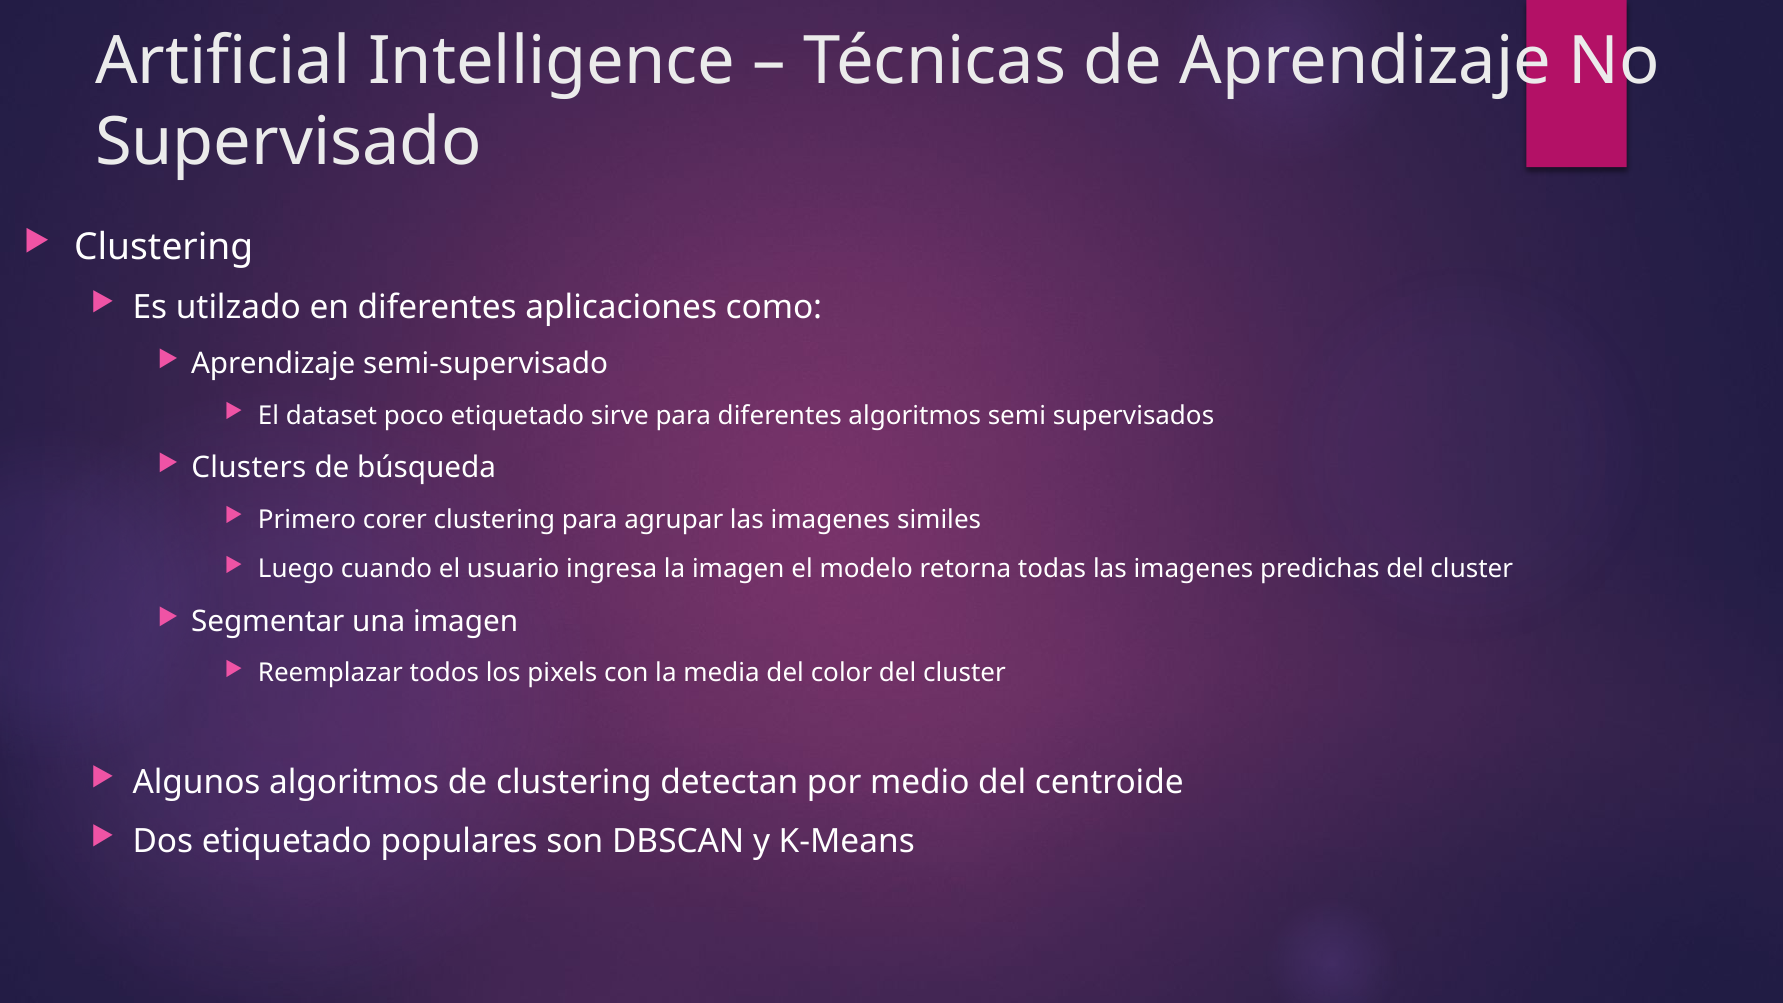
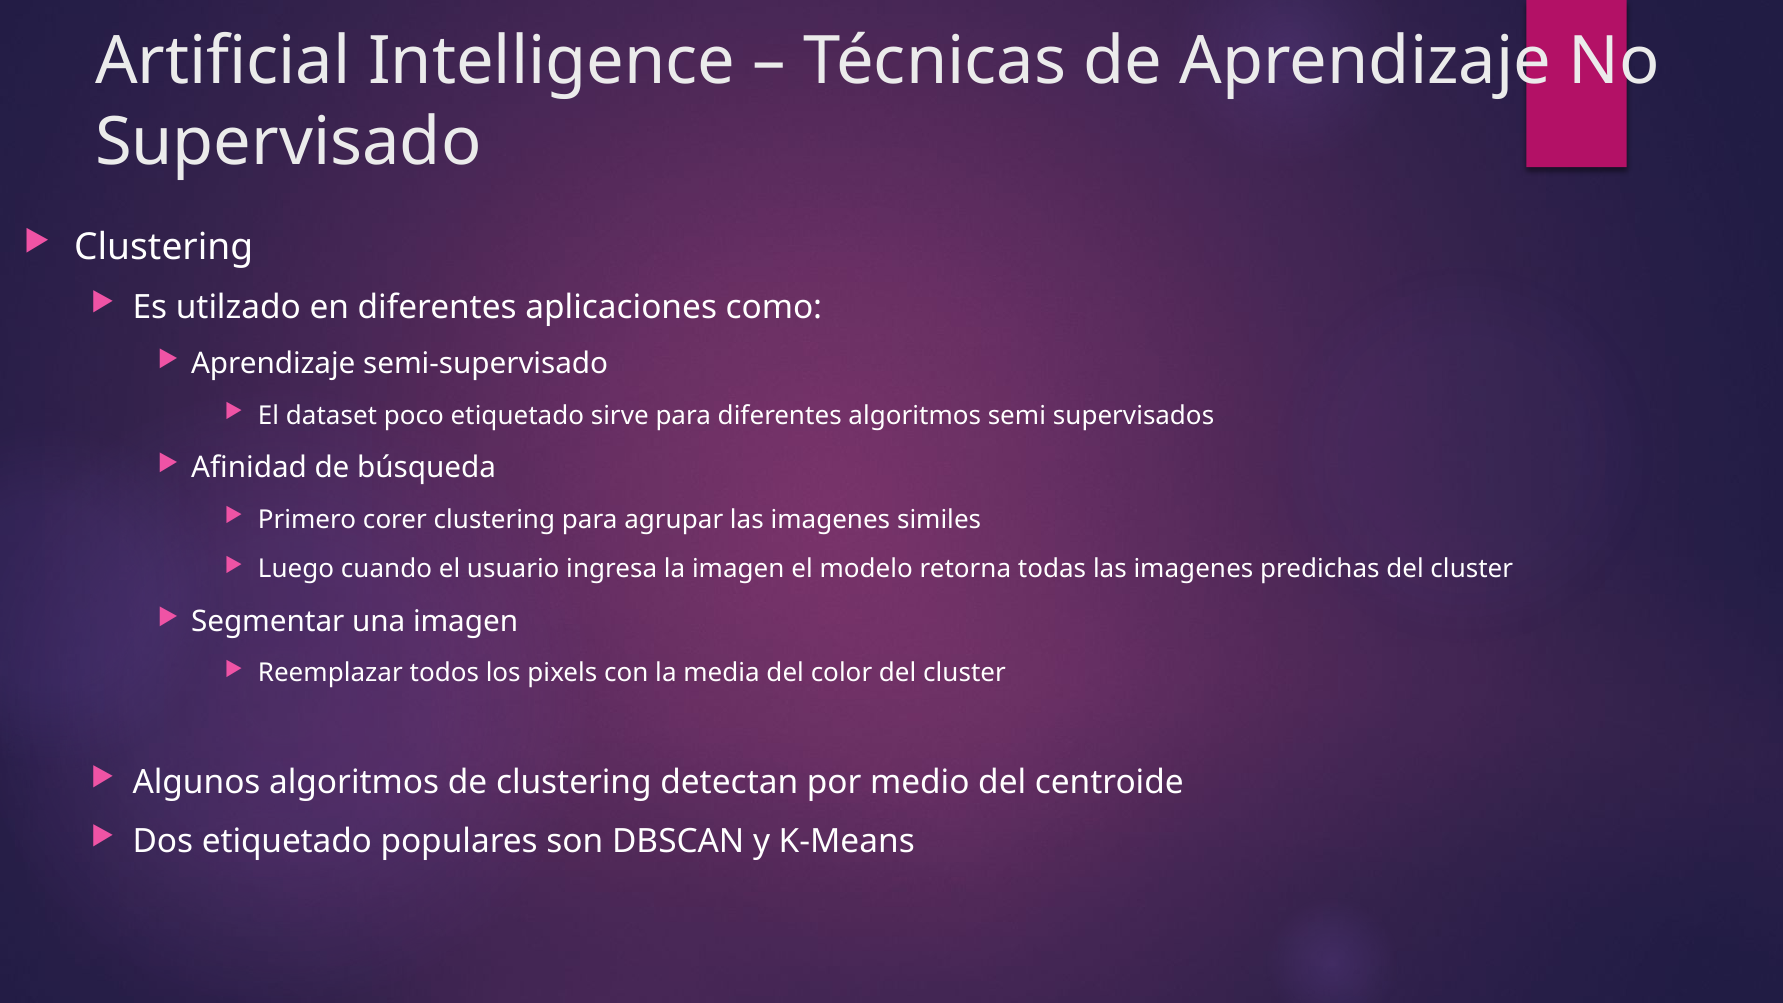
Clusters: Clusters -> Afinidad
